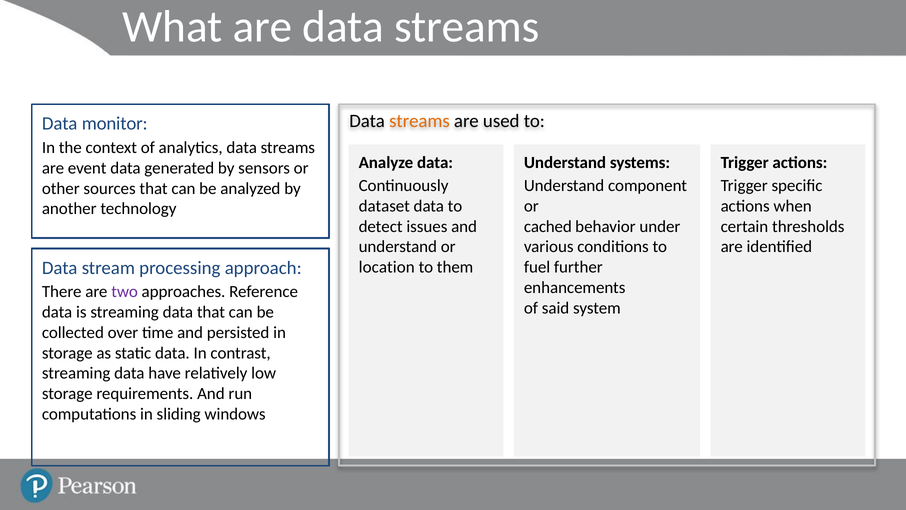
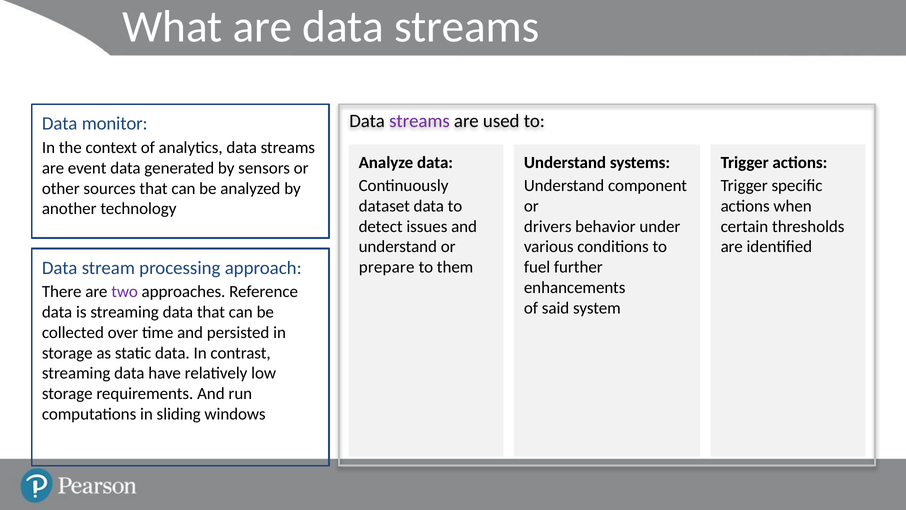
streams at (419, 121) colour: orange -> purple
cached: cached -> drivers
location: location -> prepare
